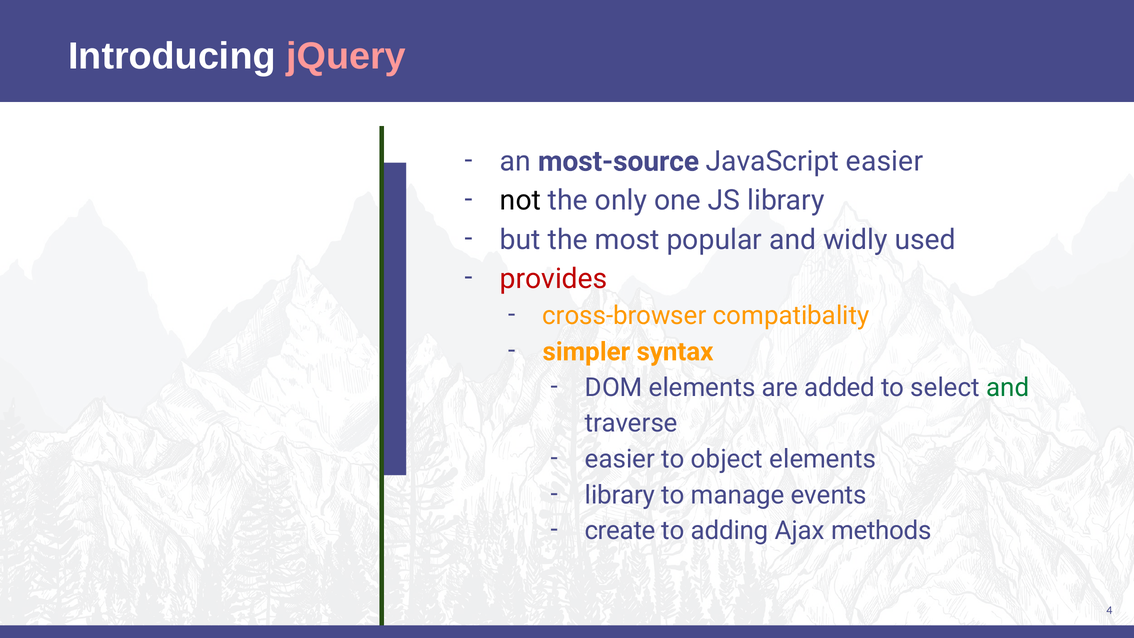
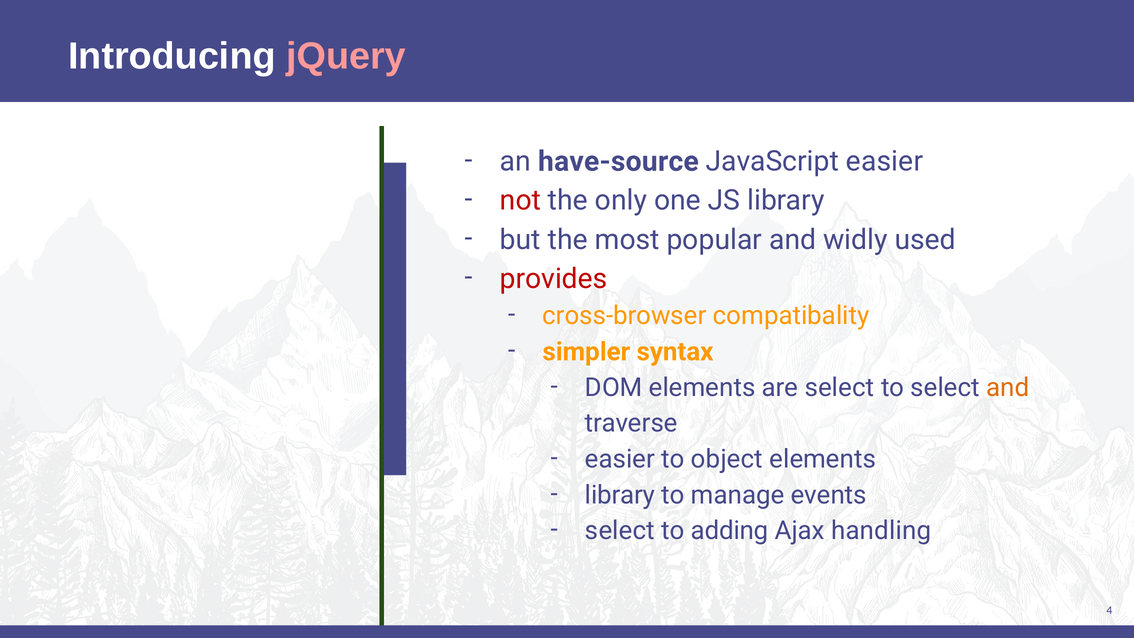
most-source: most-source -> have-source
not colour: black -> red
are added: added -> select
and at (1008, 387) colour: green -> orange
create at (620, 531): create -> select
methods: methods -> handling
